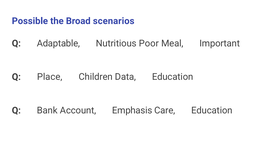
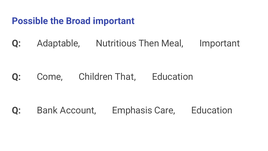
Broad scenarios: scenarios -> important
Poor: Poor -> Then
Place: Place -> Come
Data: Data -> That
